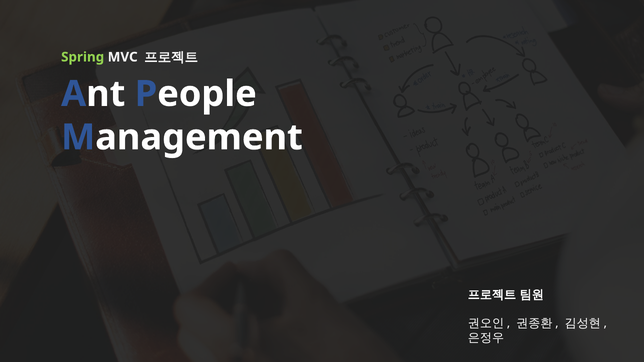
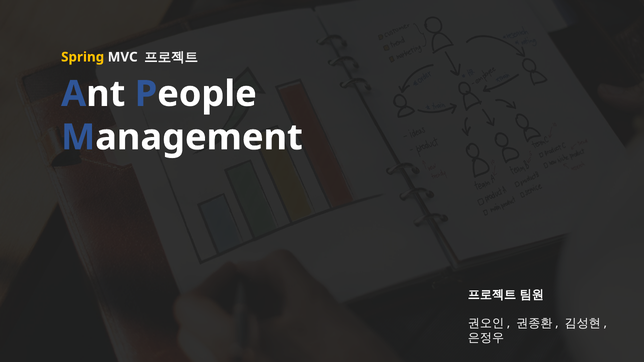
Spring colour: light green -> yellow
